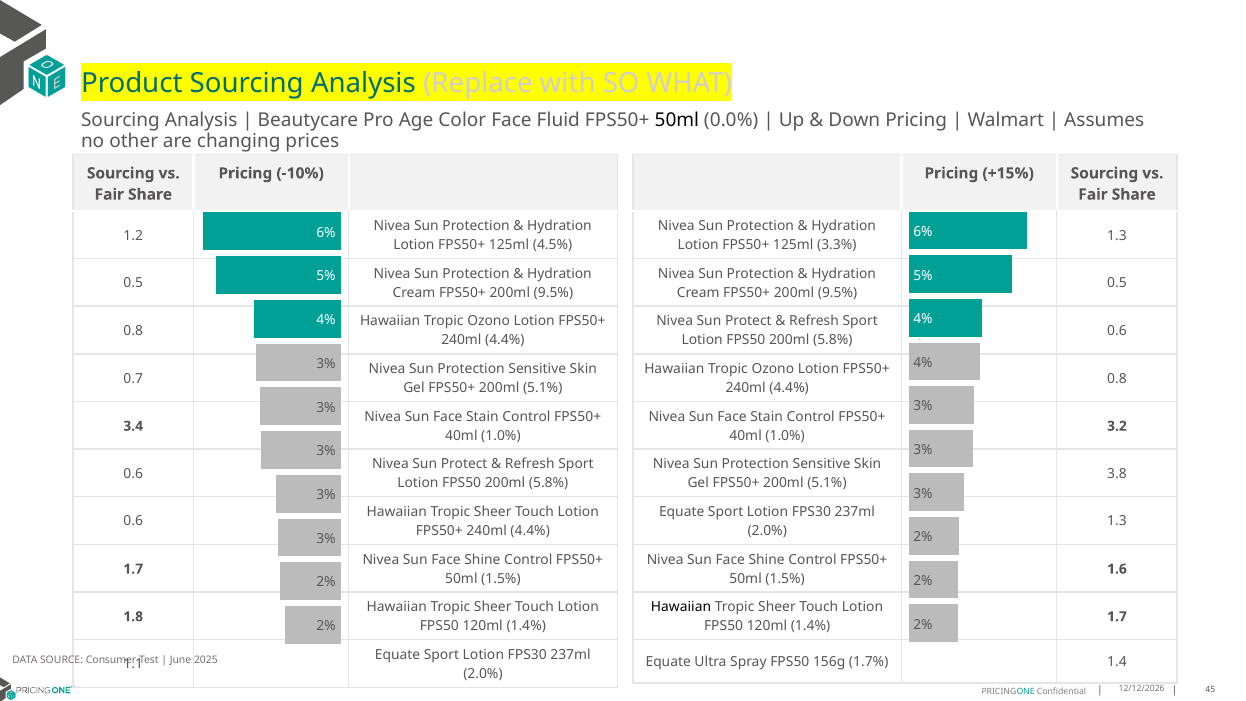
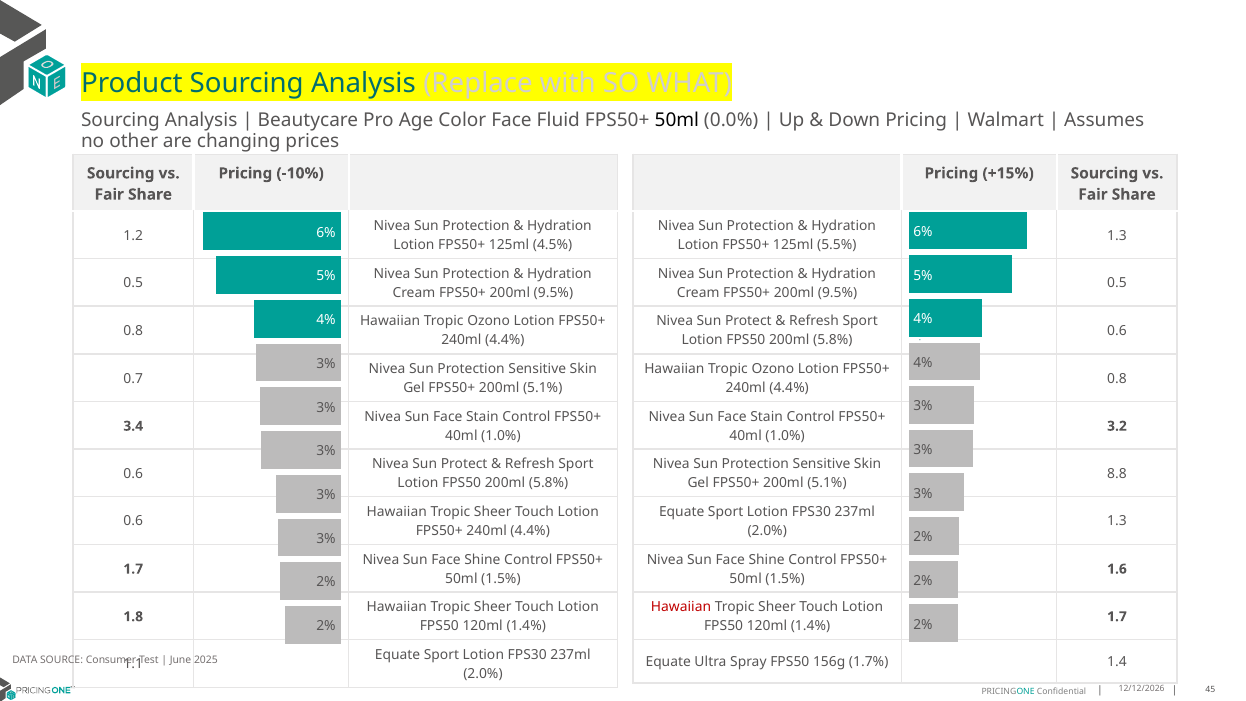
3.3%: 3.3% -> 5.5%
3.8: 3.8 -> 8.8
Hawaiian at (681, 607) colour: black -> red
